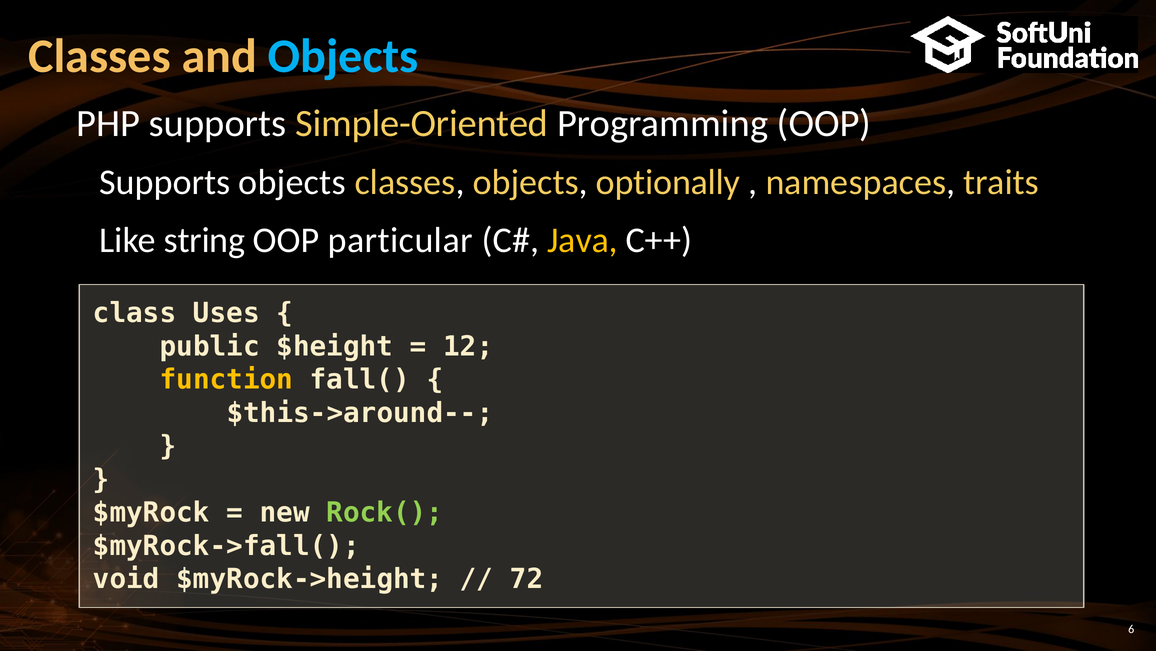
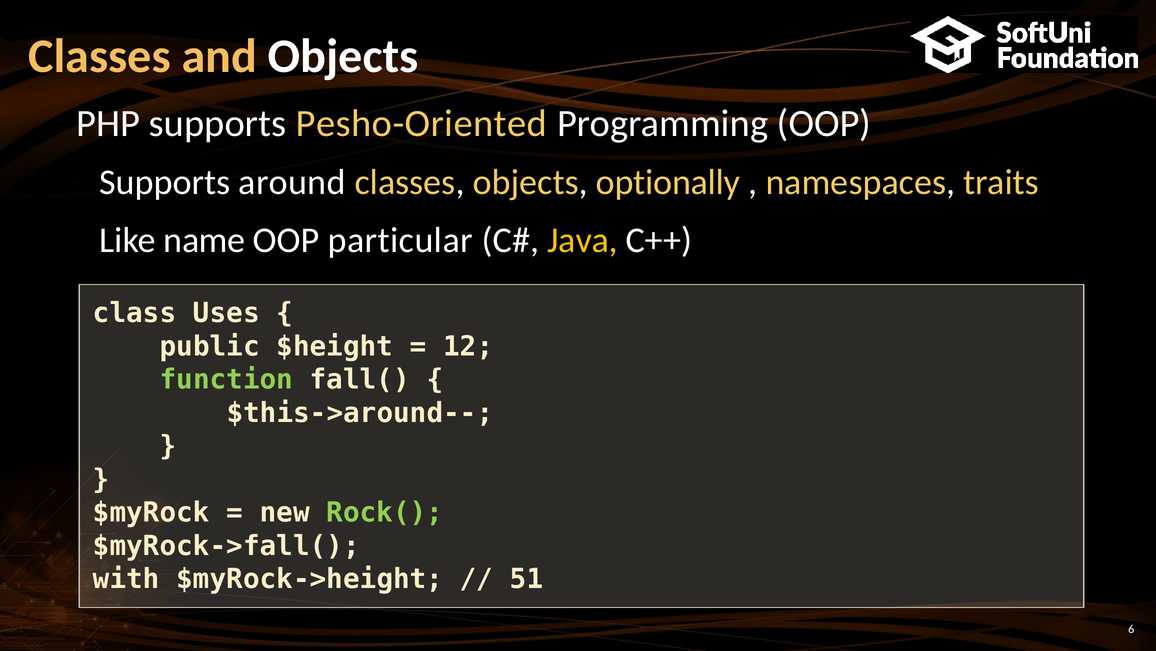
Objects at (343, 56) colour: light blue -> white
Simple-Oriented: Simple-Oriented -> Pesho-Oriented
Supports objects: objects -> around
string: string -> name
function colour: yellow -> light green
void: void -> with
72: 72 -> 51
